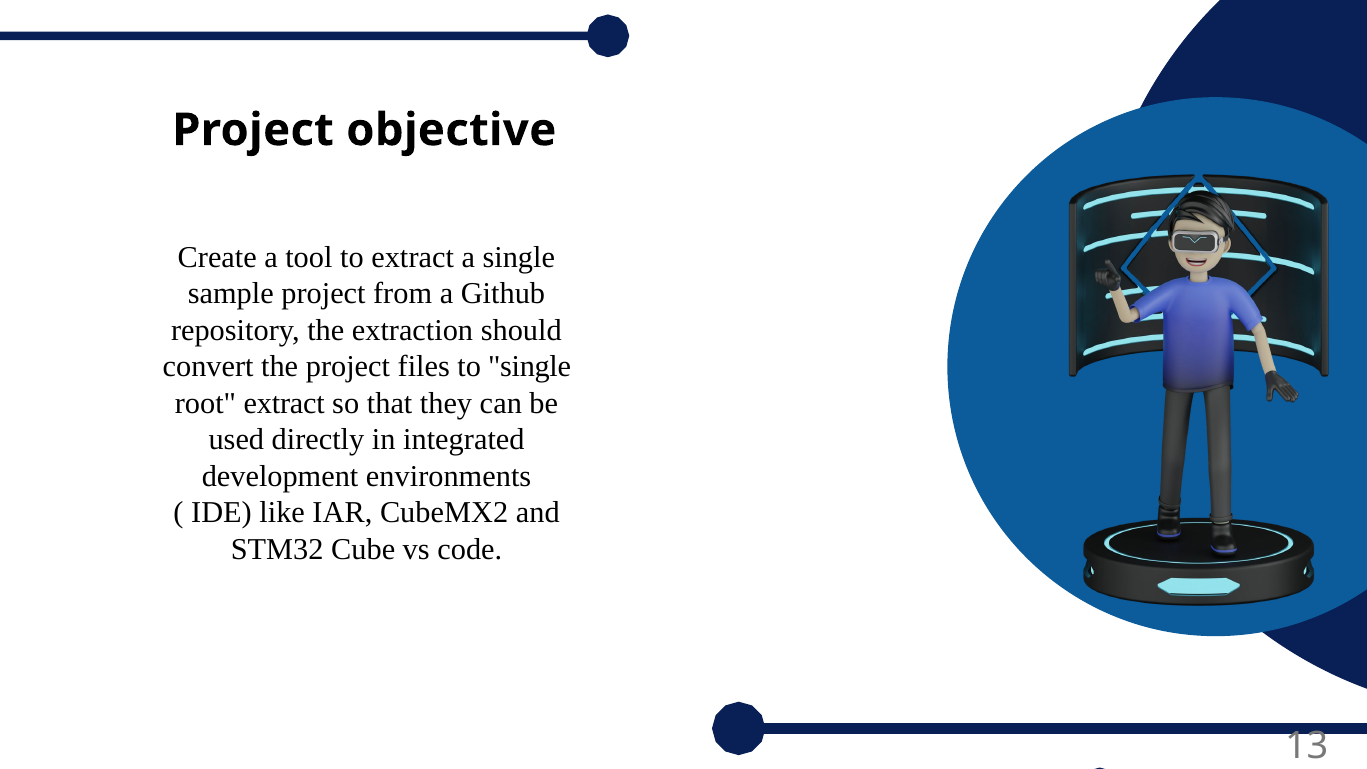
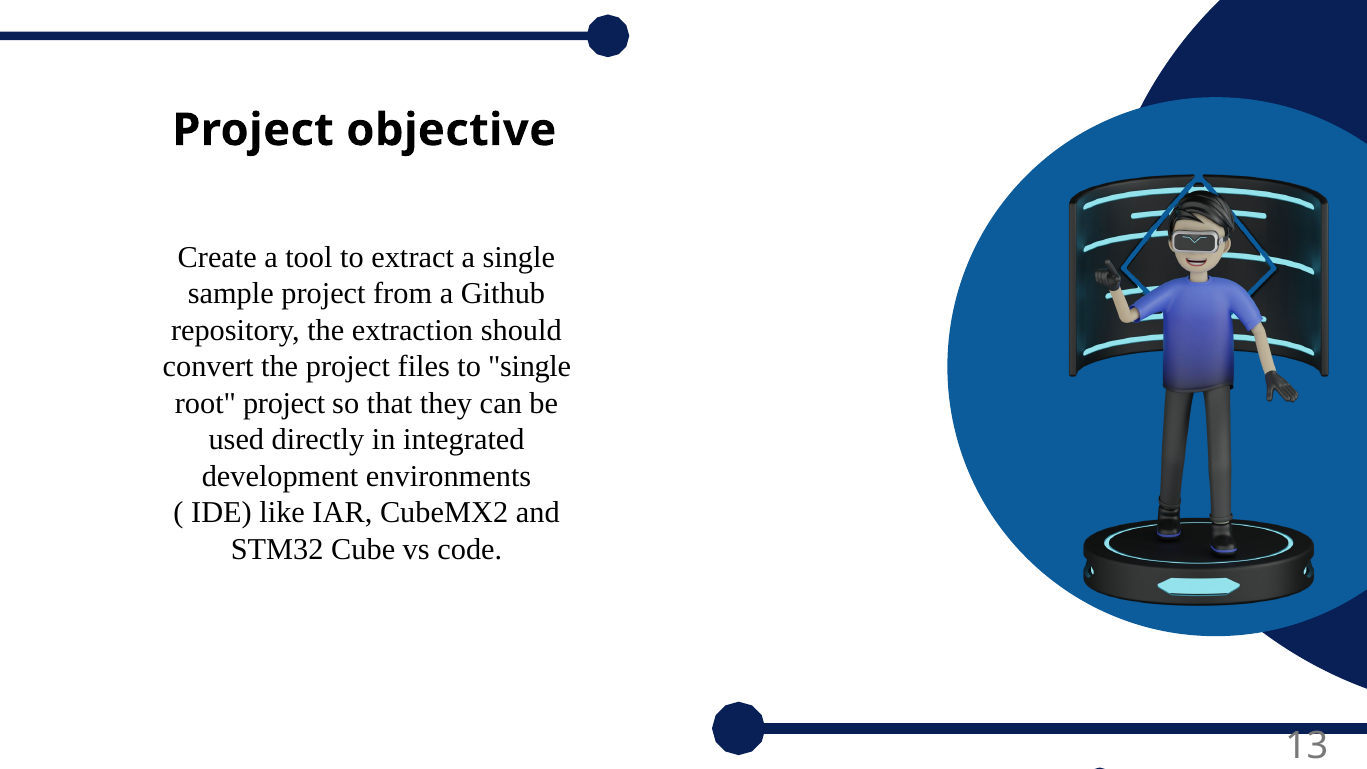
root extract: extract -> project
